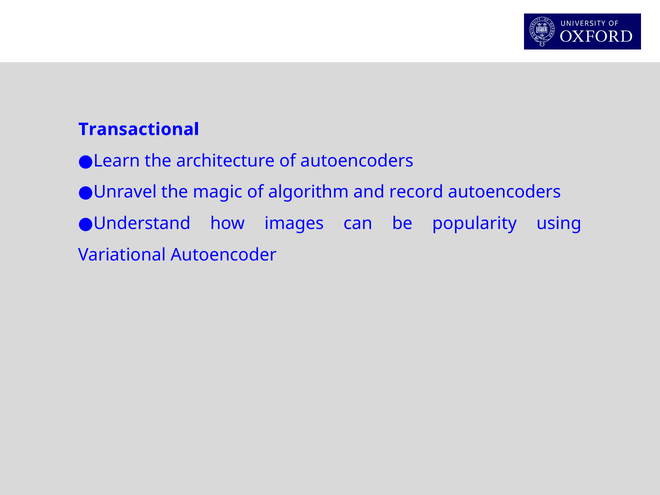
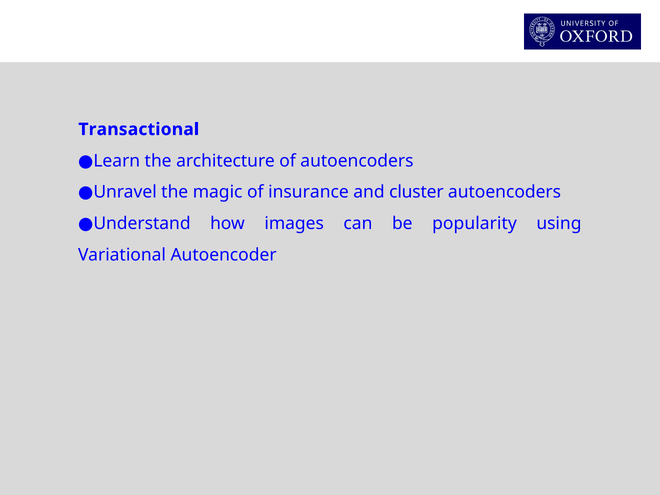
algorithm: algorithm -> insurance
record: record -> cluster
